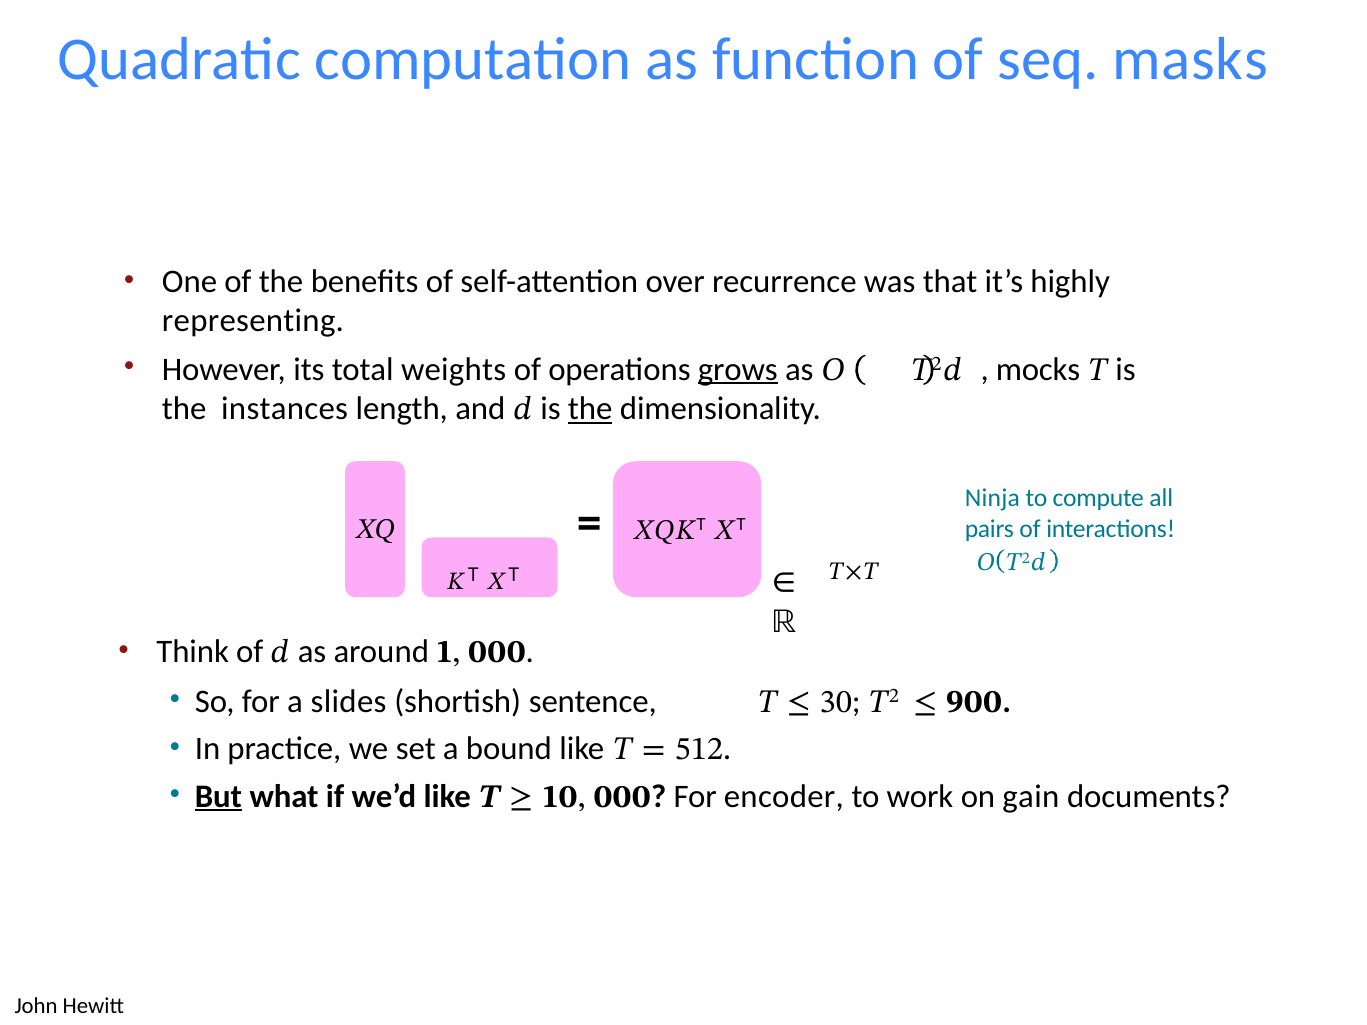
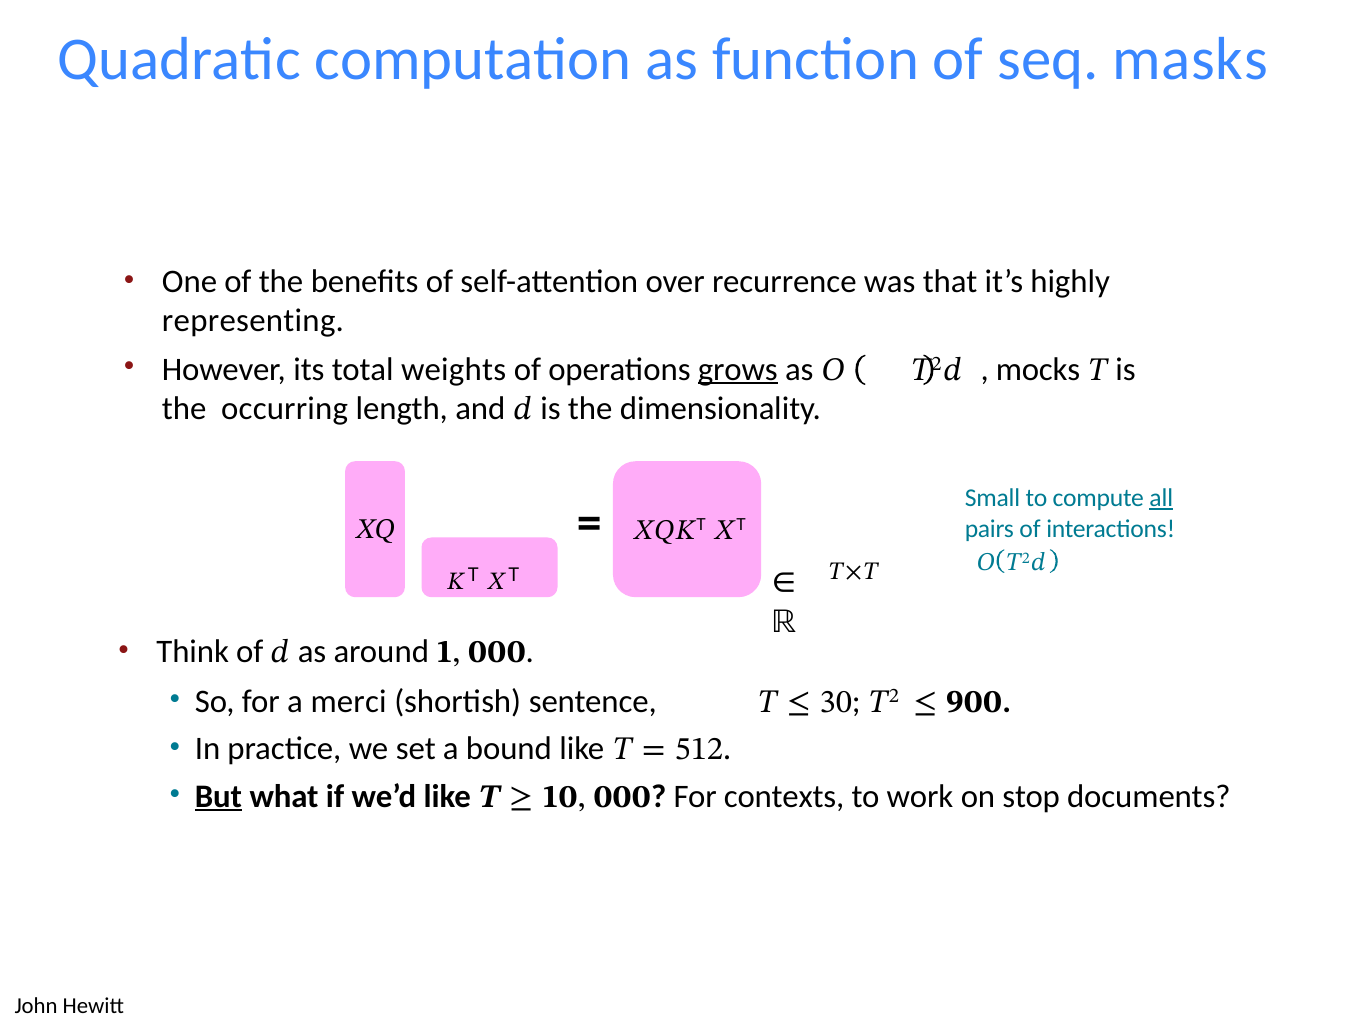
instances: instances -> occurring
the at (590, 409) underline: present -> none
Ninja: Ninja -> Small
all underline: none -> present
slides: slides -> merci
encoder: encoder -> contexts
gain: gain -> stop
